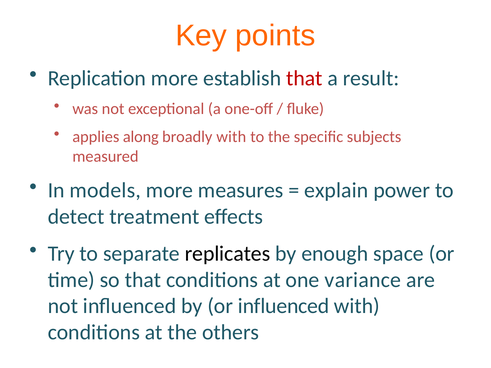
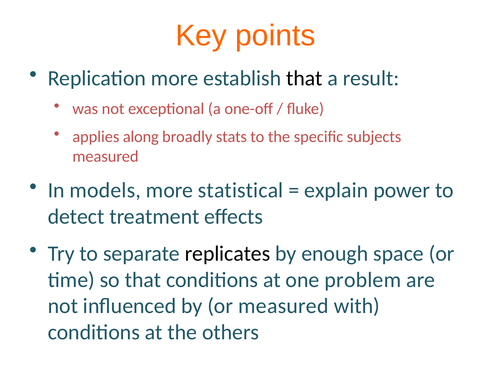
that at (304, 78) colour: red -> black
broadly with: with -> stats
measures: measures -> statistical
variance: variance -> problem
or influenced: influenced -> measured
